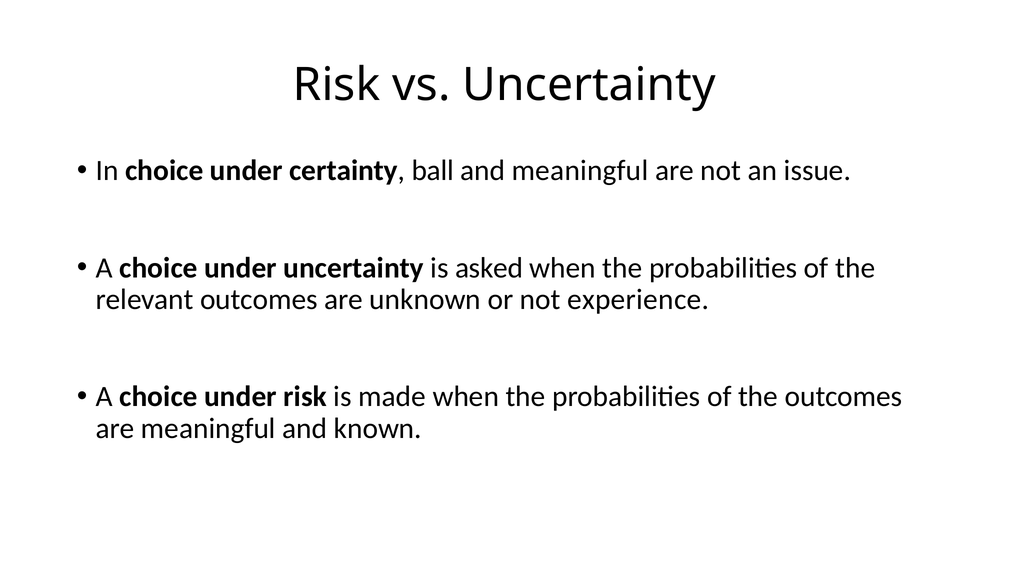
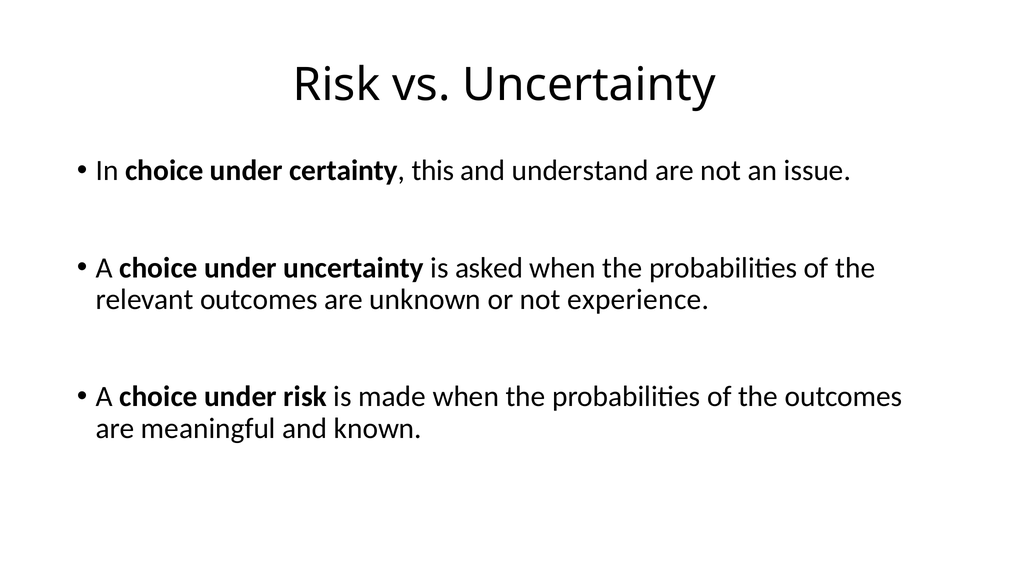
ball: ball -> this
and meaningful: meaningful -> understand
